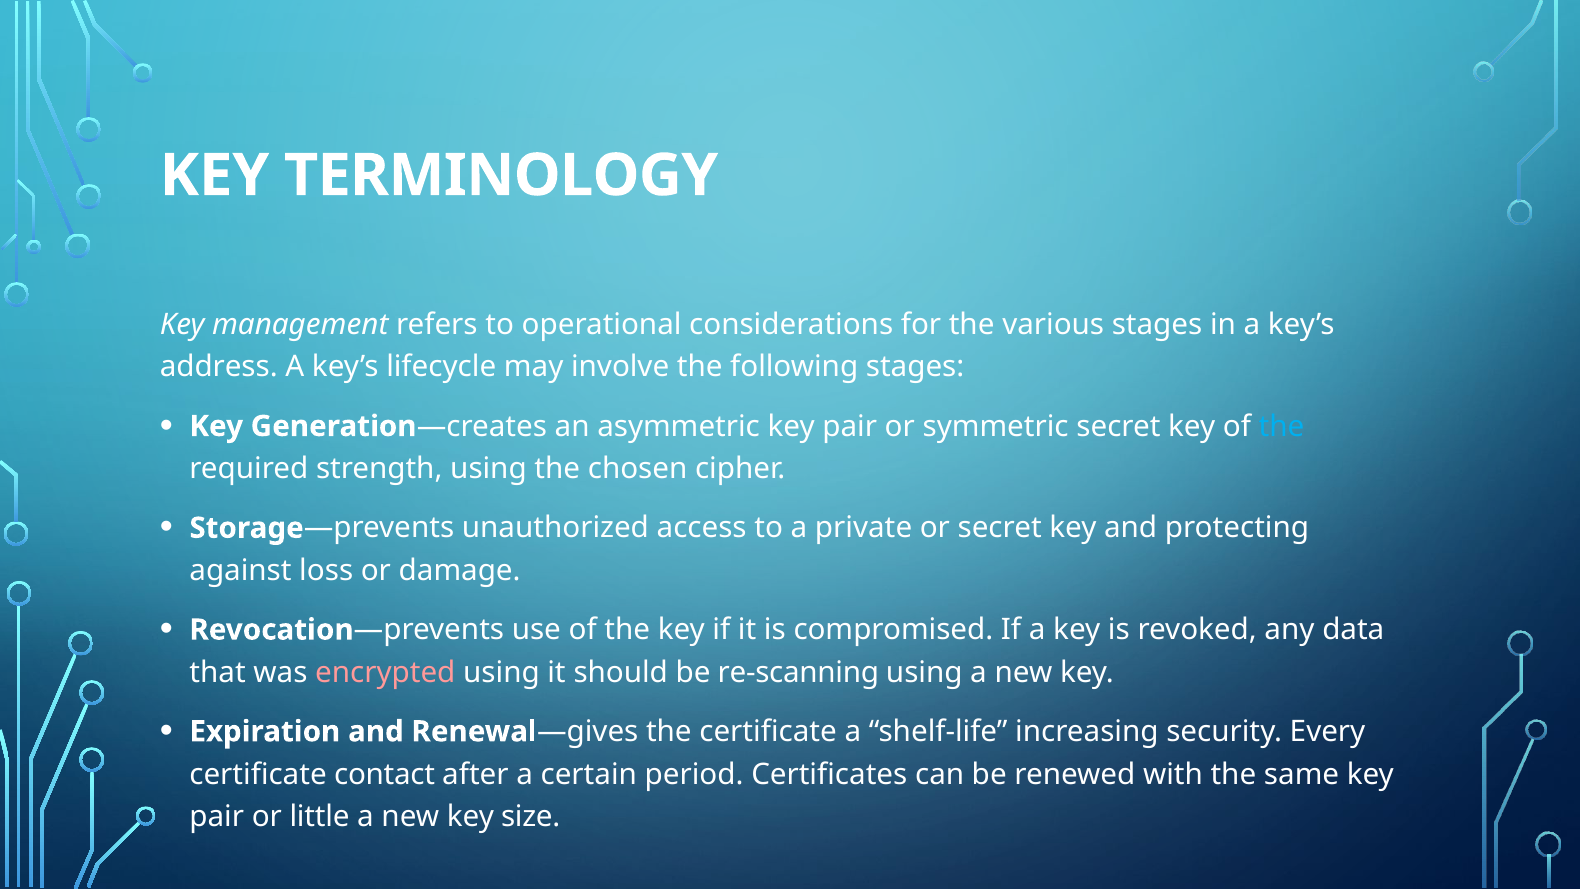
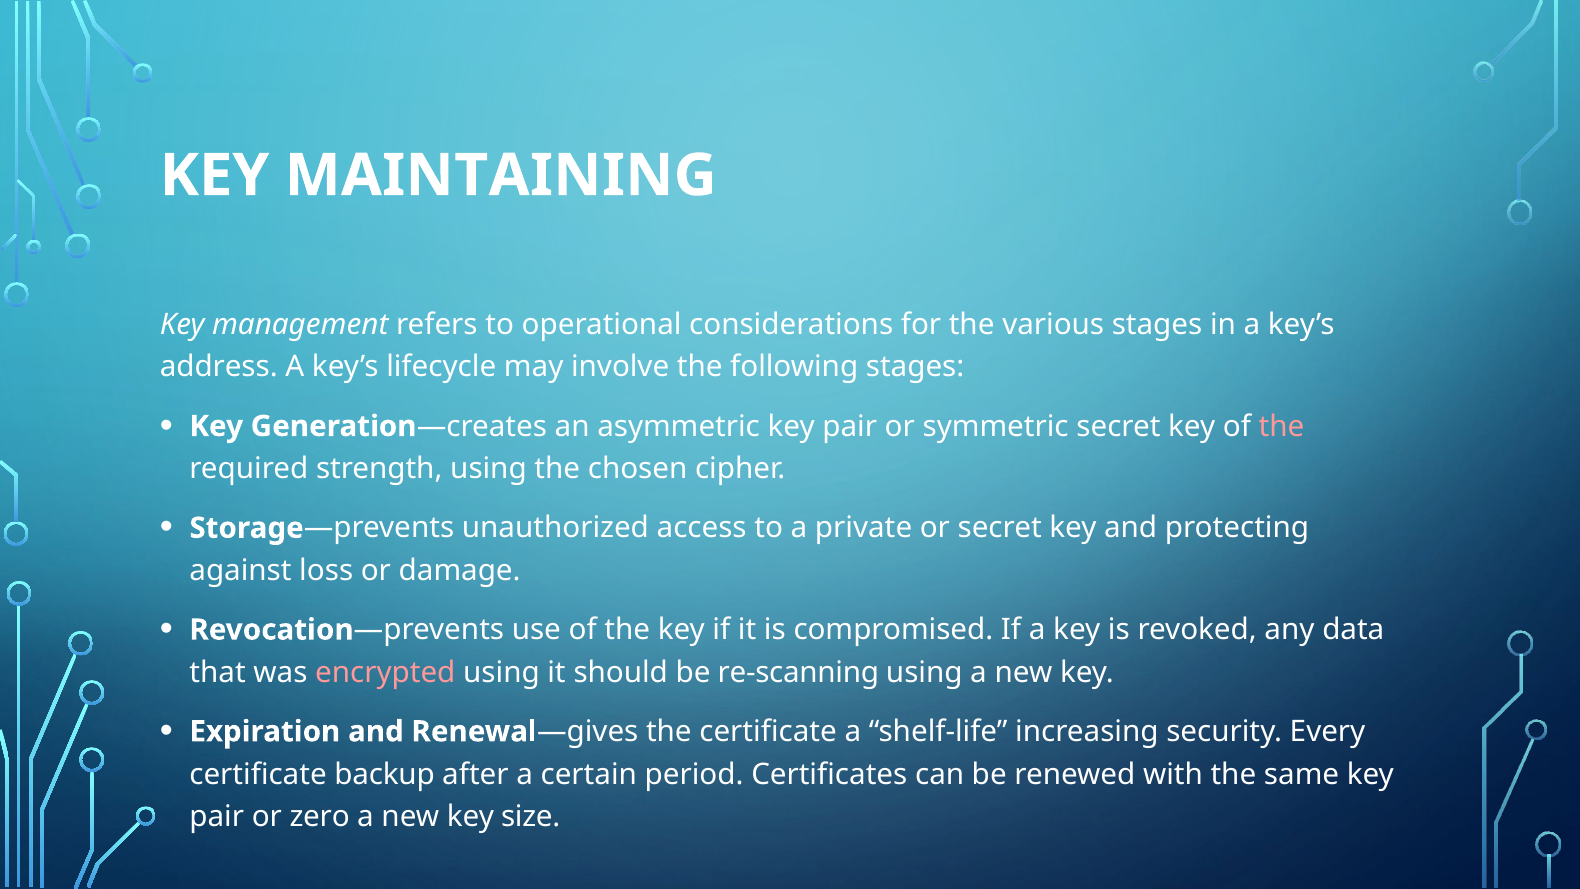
TERMINOLOGY: TERMINOLOGY -> MAINTAINING
the at (1282, 426) colour: light blue -> pink
contact: contact -> backup
little: little -> zero
